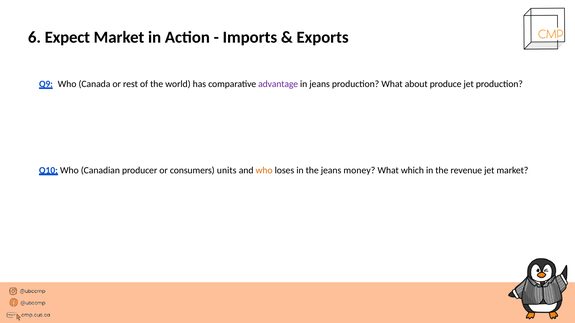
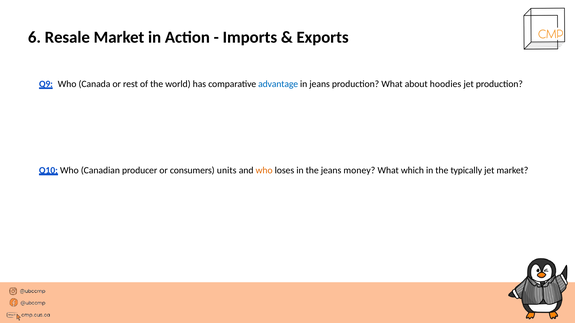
Expect: Expect -> Resale
advantage colour: purple -> blue
produce: produce -> hoodies
revenue: revenue -> typically
